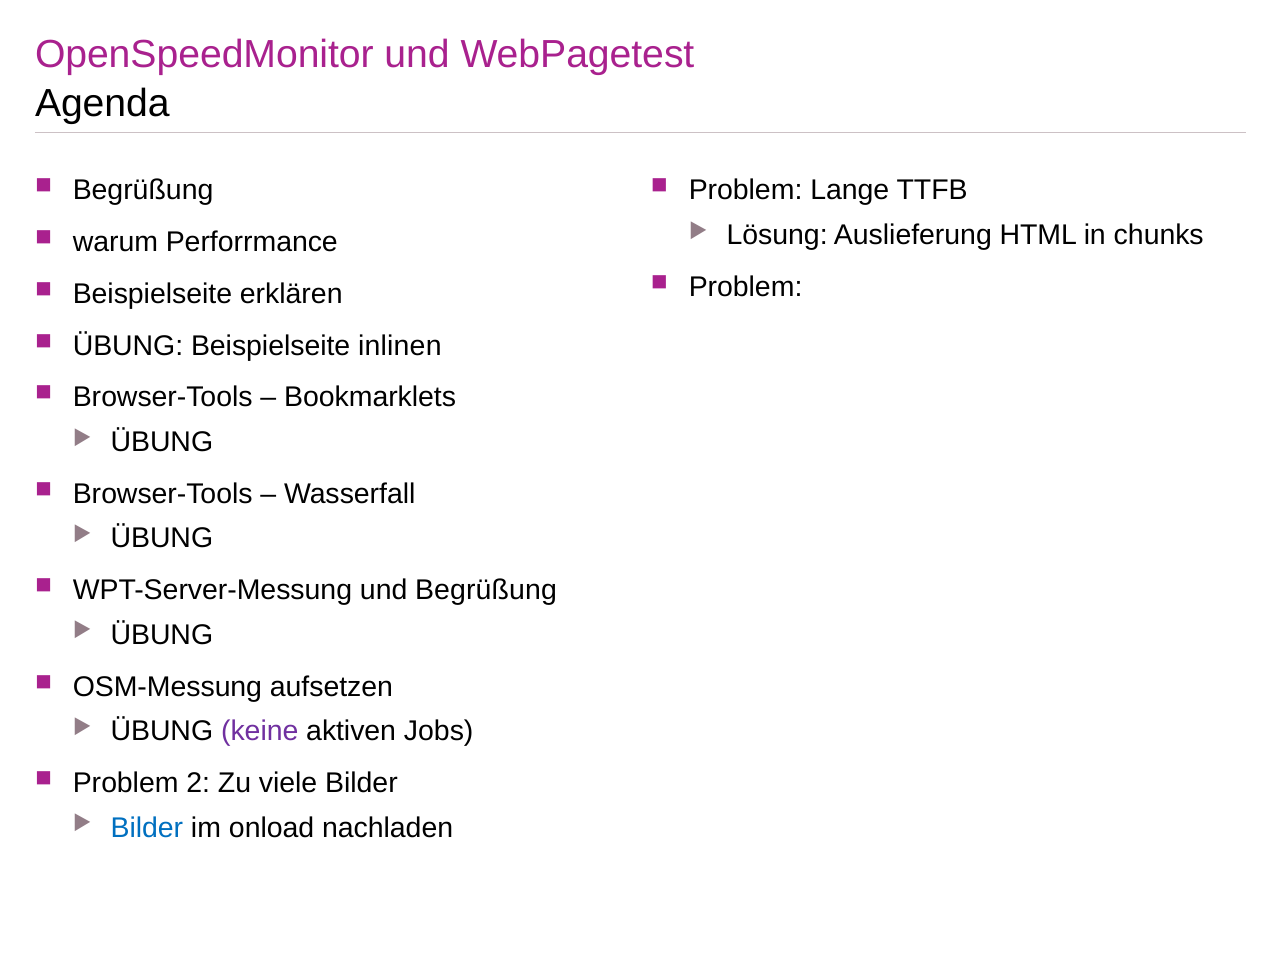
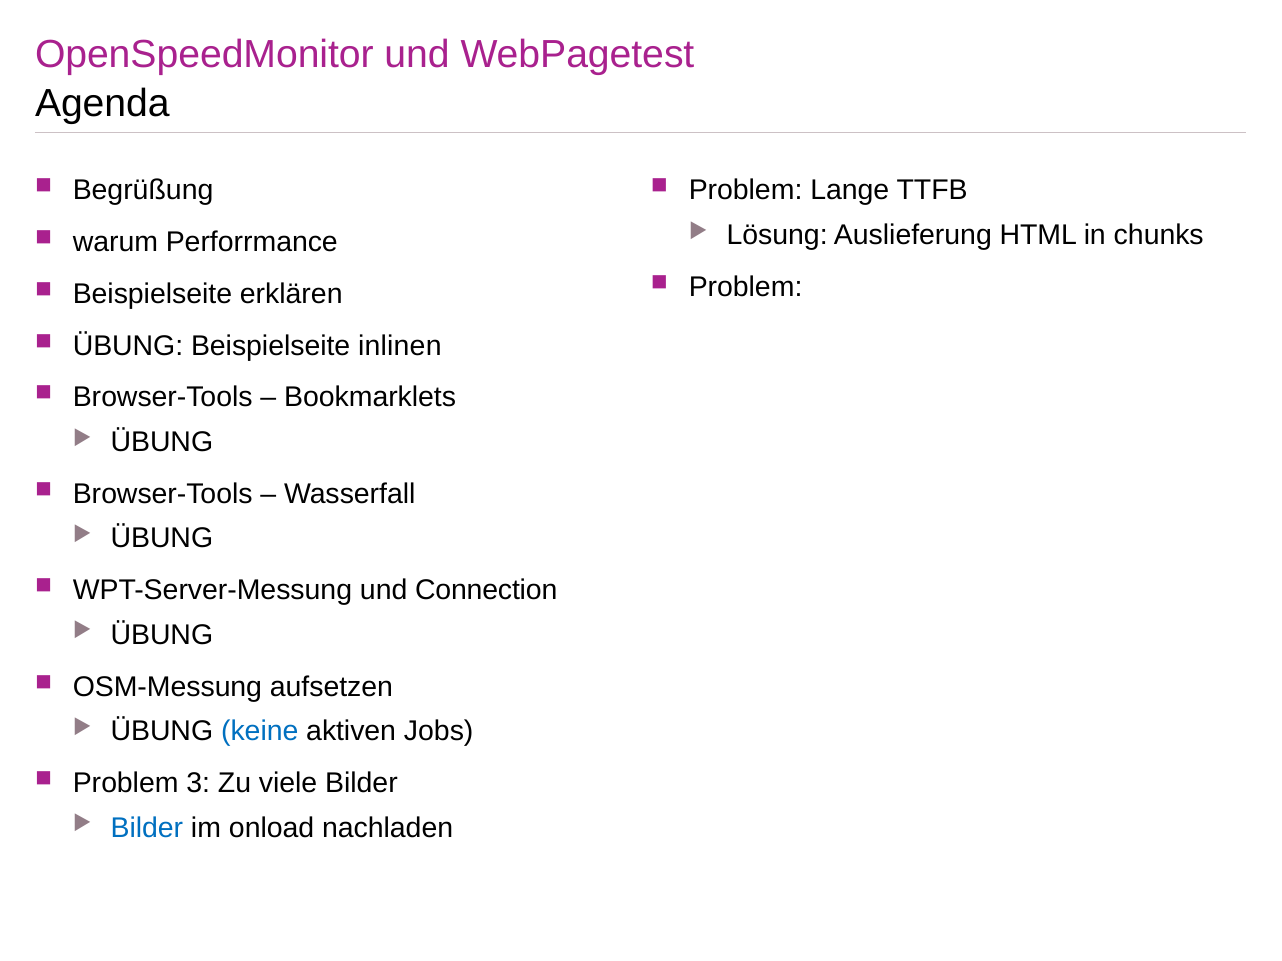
und Begrüßung: Begrüßung -> Connection
keine colour: purple -> blue
2: 2 -> 3
